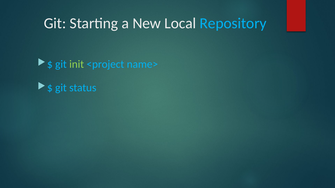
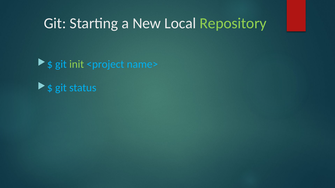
Repository colour: light blue -> light green
